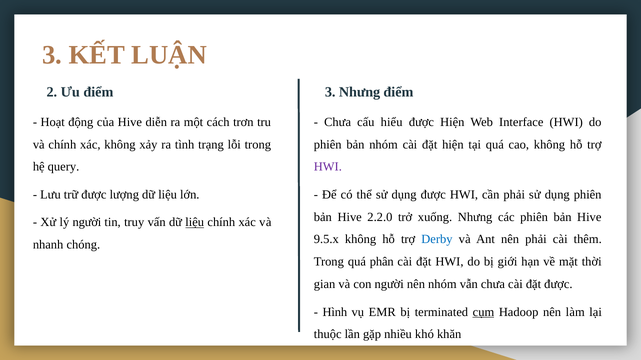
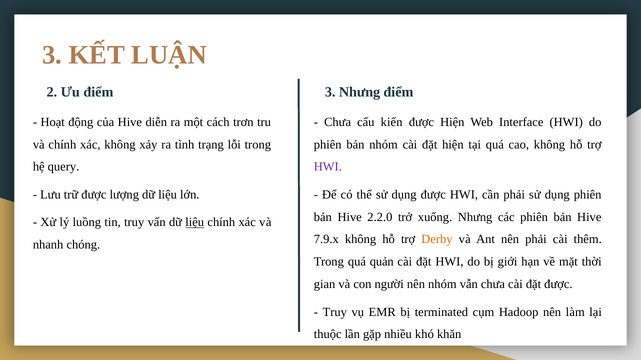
hiểu: hiểu -> kiến
lý người: người -> luồng
9.5.x: 9.5.x -> 7.9.x
Derby colour: blue -> orange
phân: phân -> quản
Hình at (335, 312): Hình -> Truy
cụm underline: present -> none
